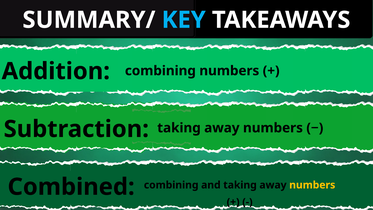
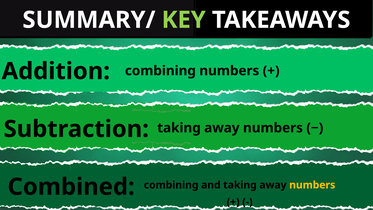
KEY colour: light blue -> light green
